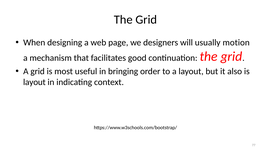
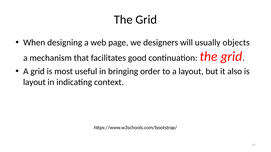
motion: motion -> objects
